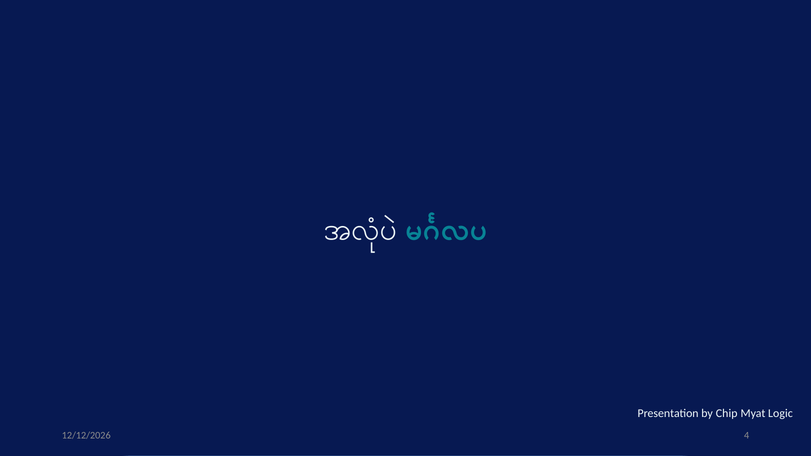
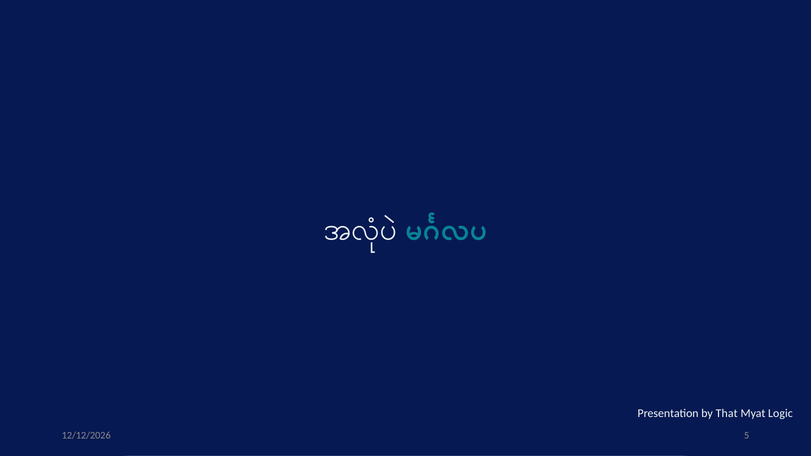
Chip: Chip -> That
4: 4 -> 5
